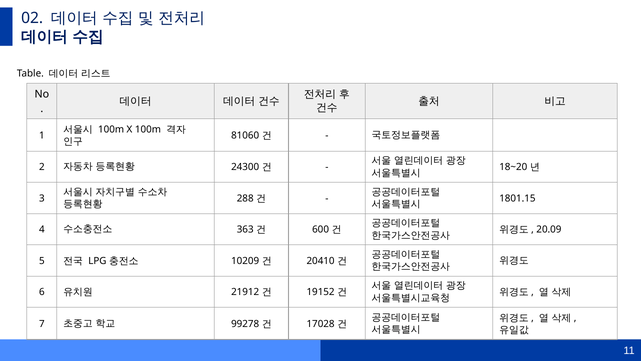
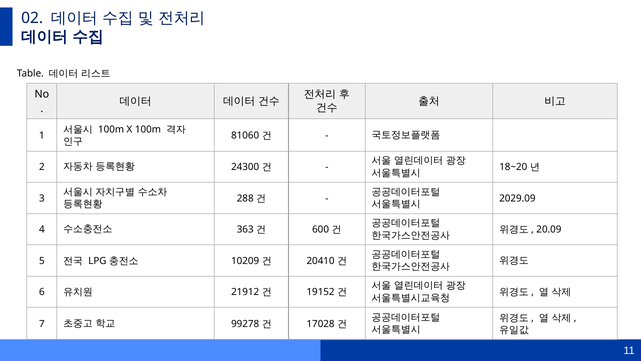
1801.15: 1801.15 -> 2029.09
